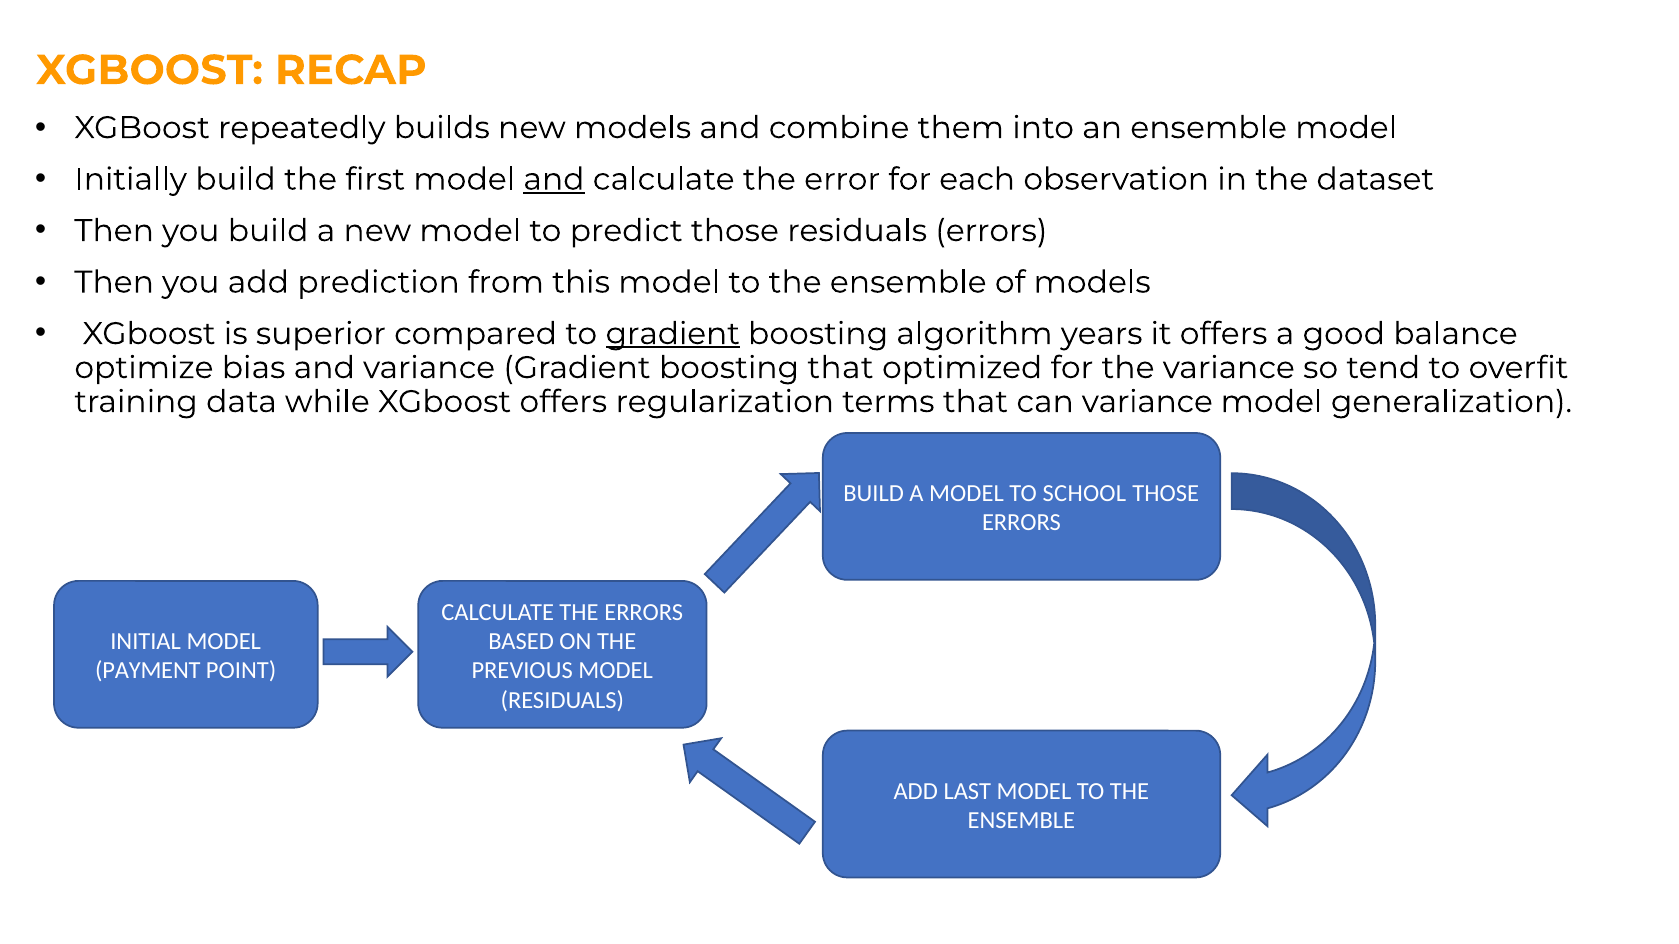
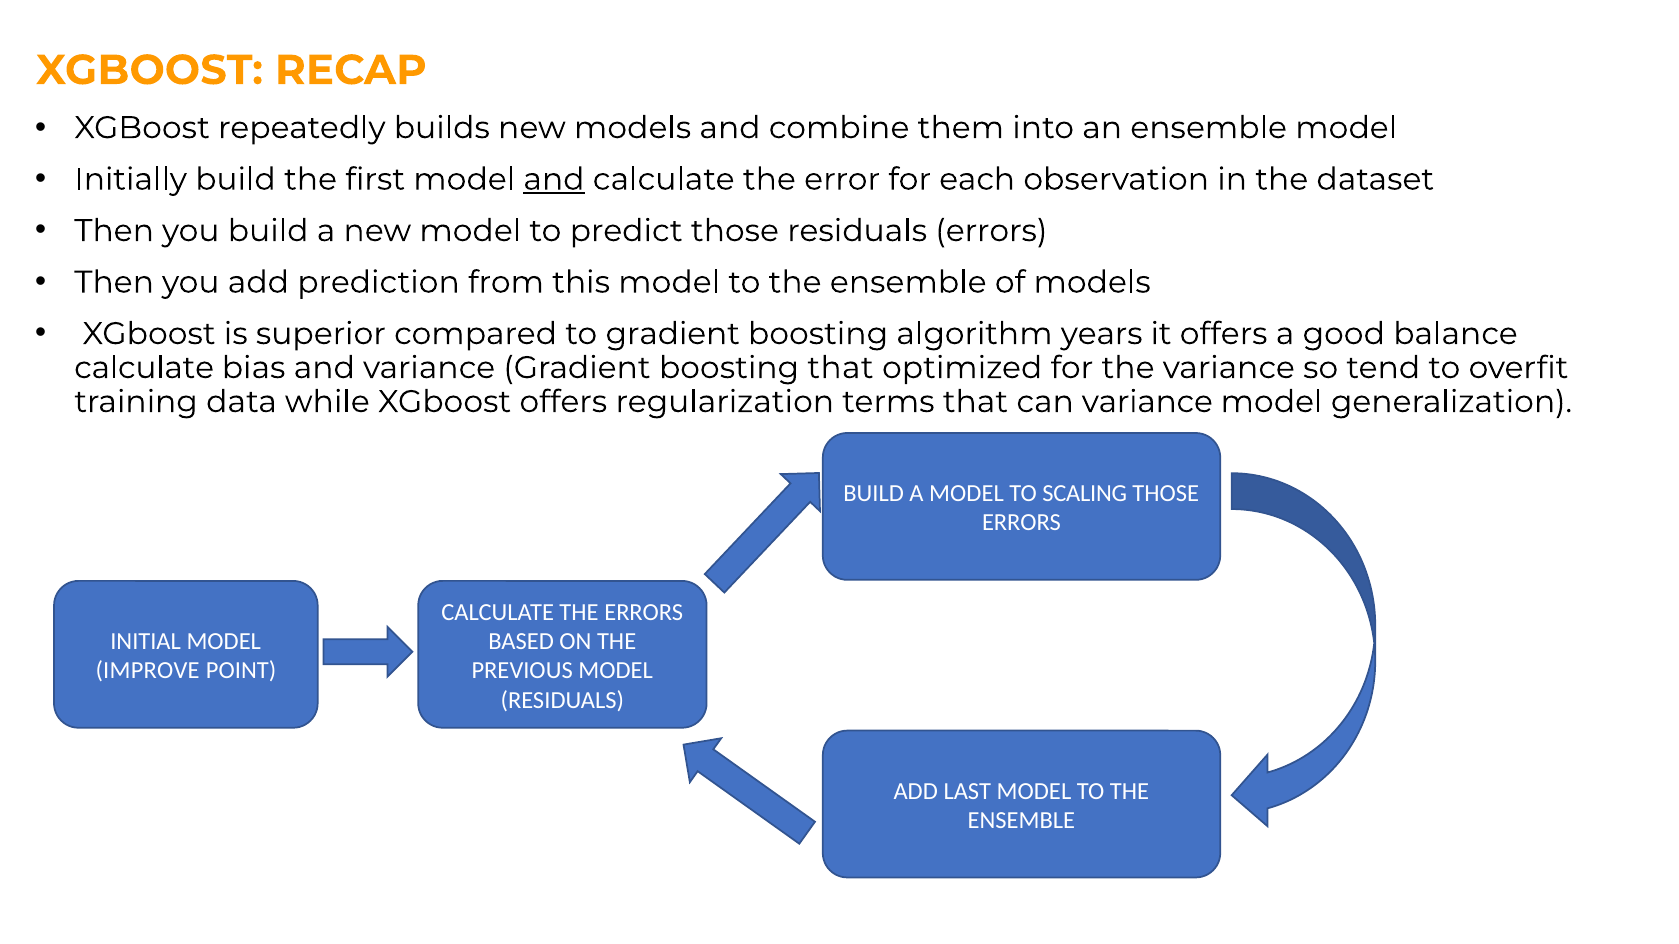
gradient at (673, 334) underline: present -> none
optimize at (144, 368): optimize -> calculate
SCHOOL: SCHOOL -> SCALING
PAYMENT: PAYMENT -> IMPROVE
